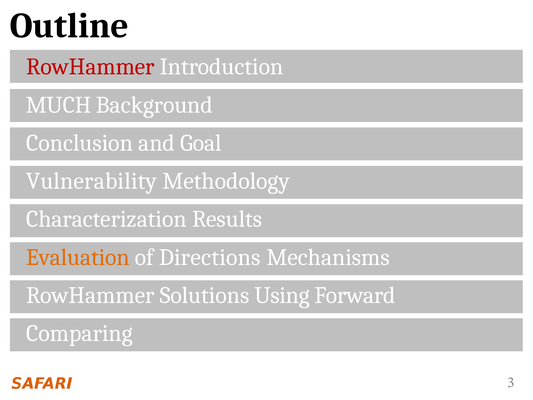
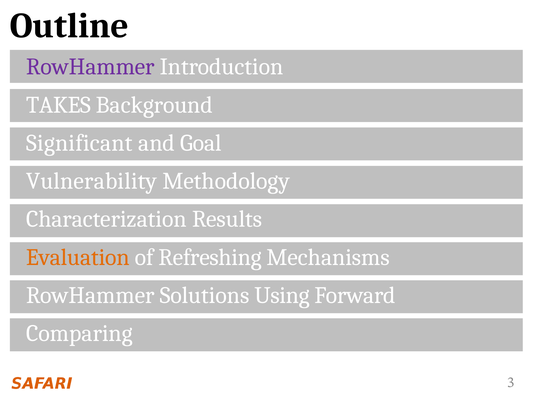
RowHammer at (90, 67) colour: red -> purple
MUCH: MUCH -> TAKES
Conclusion: Conclusion -> Significant
Directions: Directions -> Refreshing
